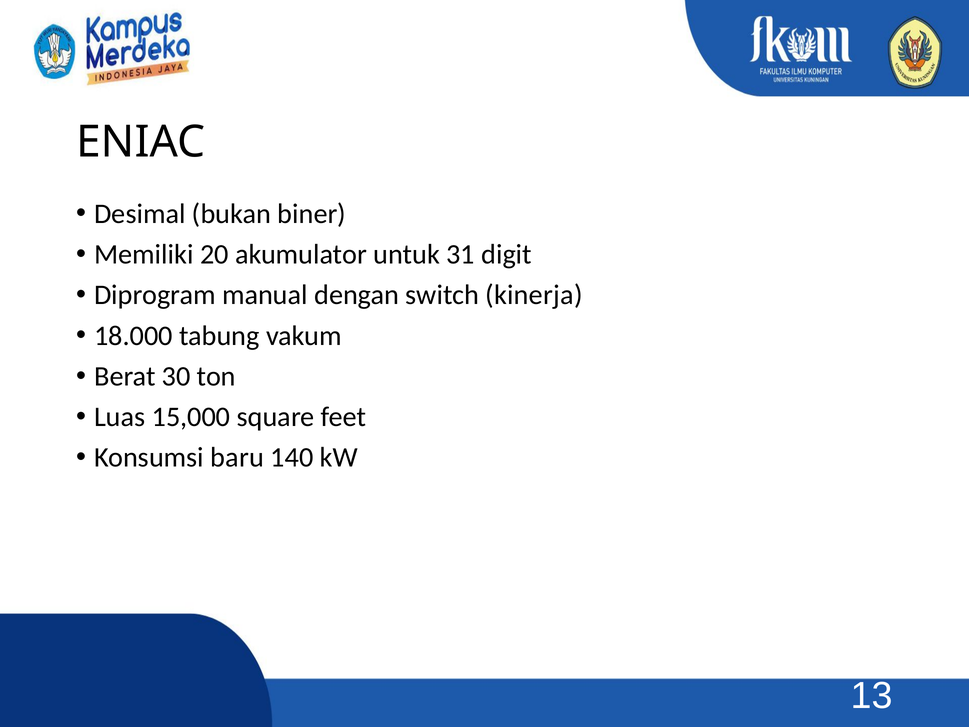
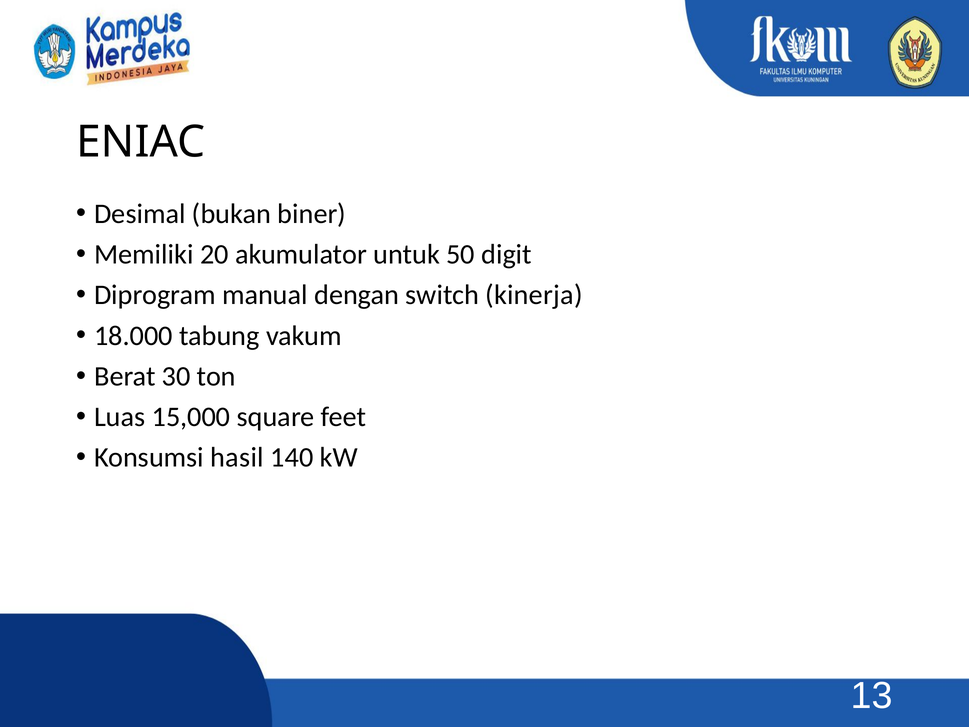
31: 31 -> 50
baru: baru -> hasil
